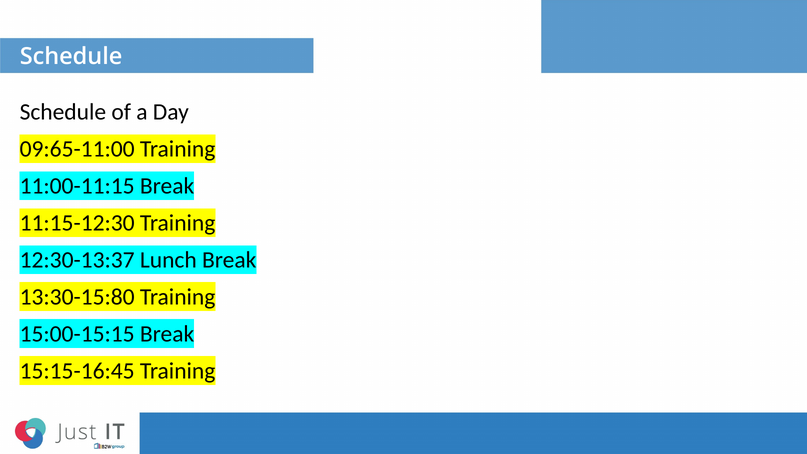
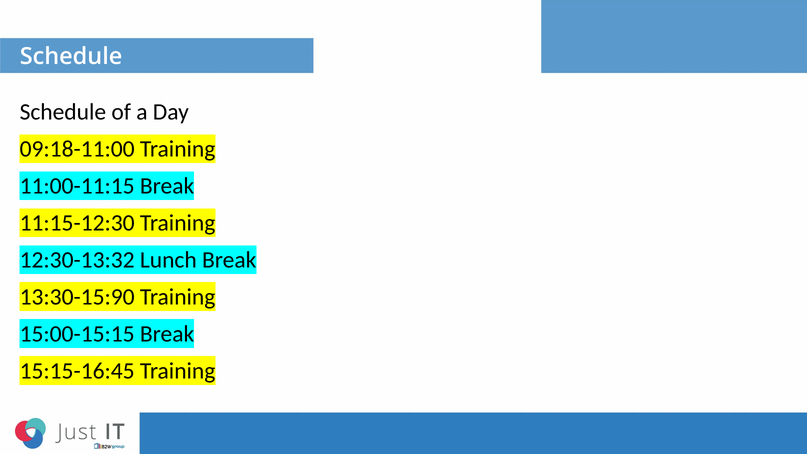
09:65-11:00: 09:65-11:00 -> 09:18-11:00
12:30-13:37: 12:30-13:37 -> 12:30-13:32
13:30-15:80: 13:30-15:80 -> 13:30-15:90
